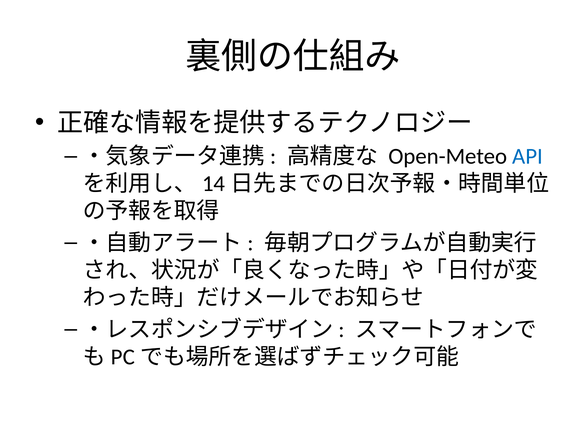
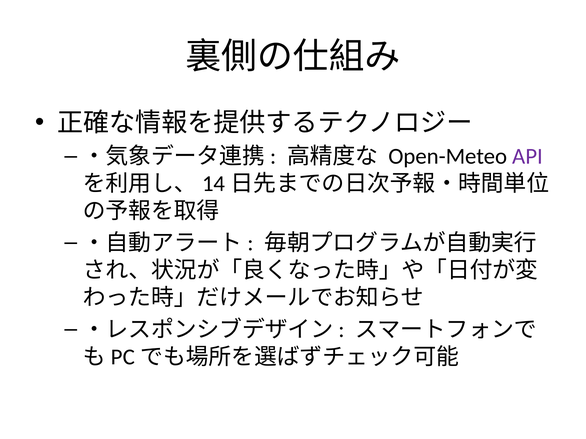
API colour: blue -> purple
